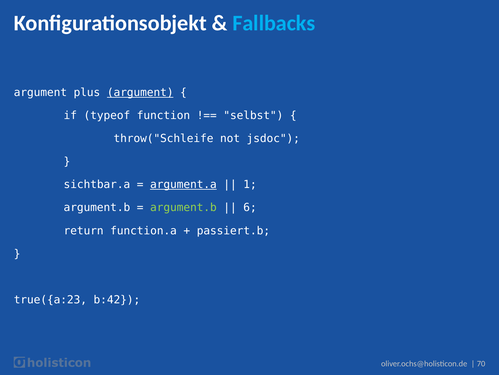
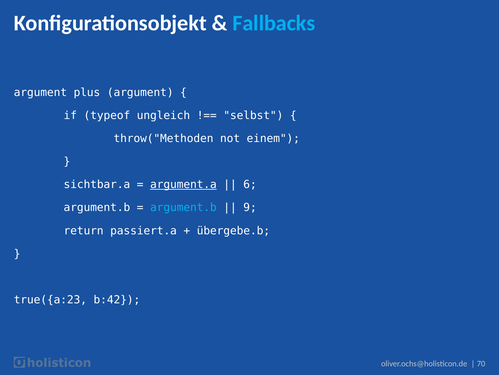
argument at (140, 92) underline: present -> none
function: function -> ungleich
throw("Schleife: throw("Schleife -> throw("Methoden
jsdoc: jsdoc -> einem
1: 1 -> 6
argument.b at (183, 207) colour: light green -> light blue
6: 6 -> 9
function.a: function.a -> passiert.a
passiert.b: passiert.b -> übergebe.b
